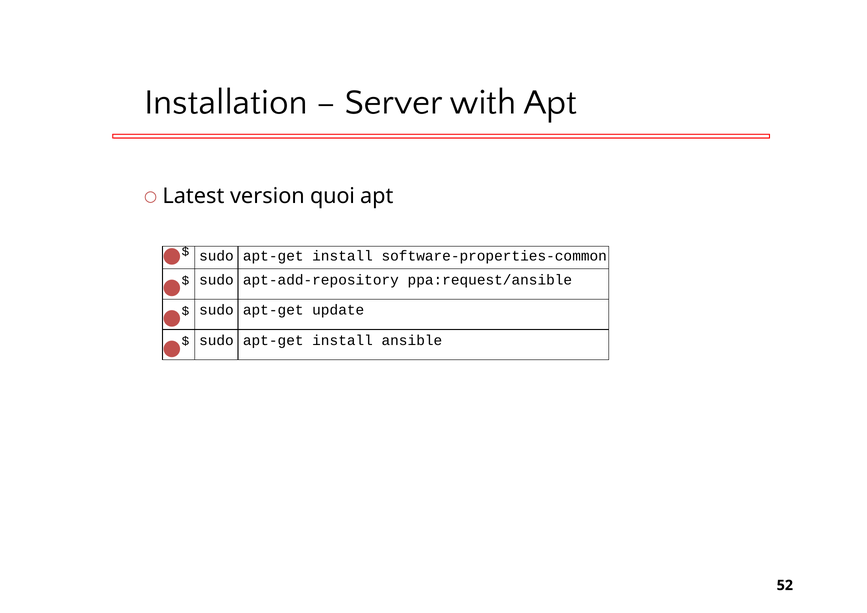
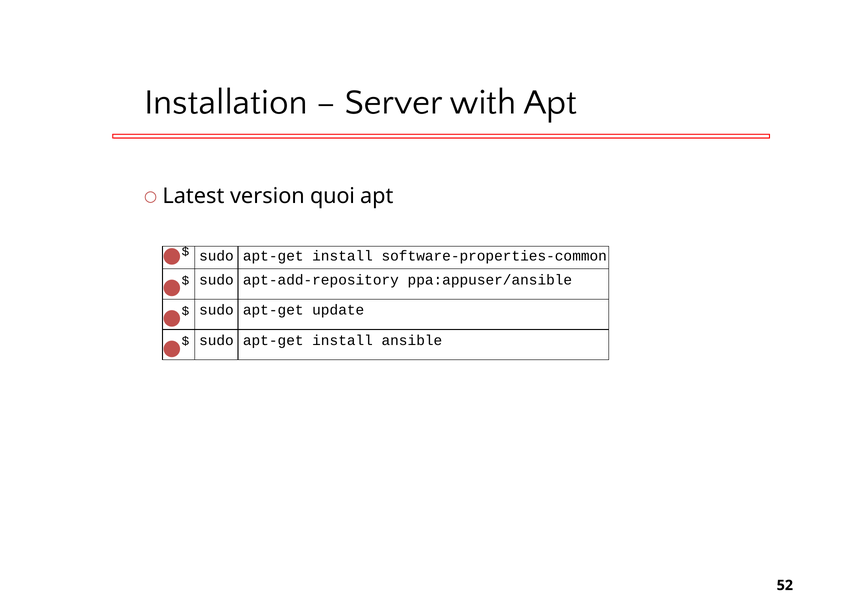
ppa:request/ansible: ppa:request/ansible -> ppa:appuser/ansible
